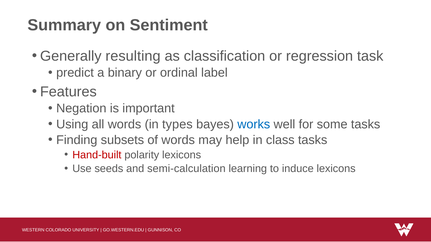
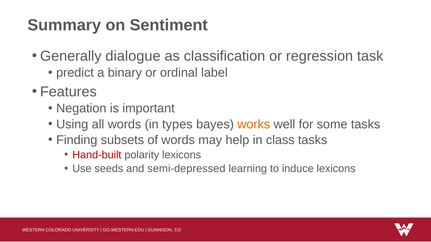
resulting: resulting -> dialogue
works colour: blue -> orange
semi-calculation: semi-calculation -> semi-depressed
